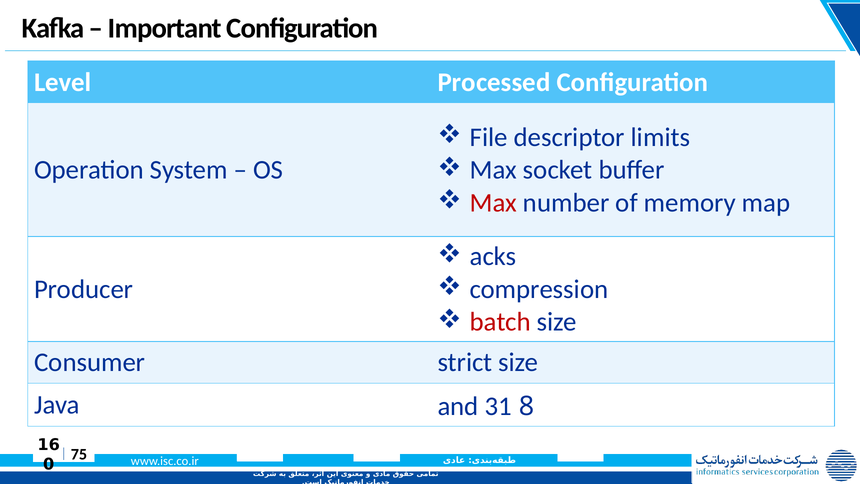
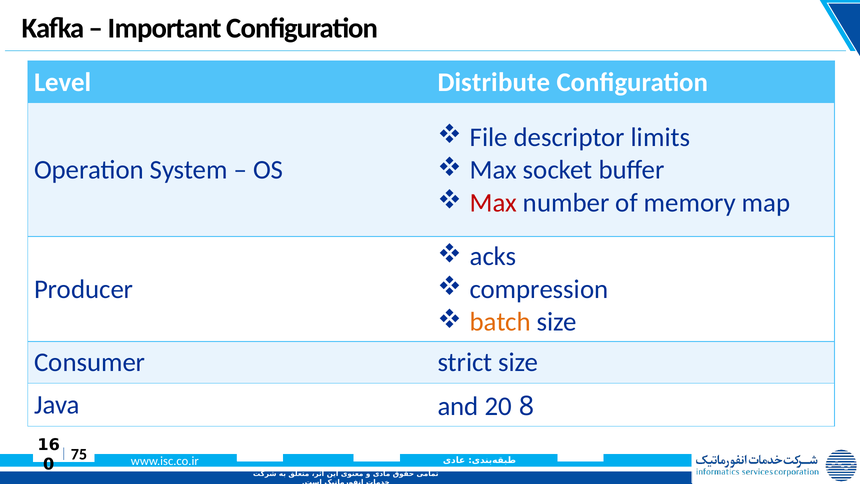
Processed: Processed -> Distribute
batch colour: red -> orange
31: 31 -> 20
